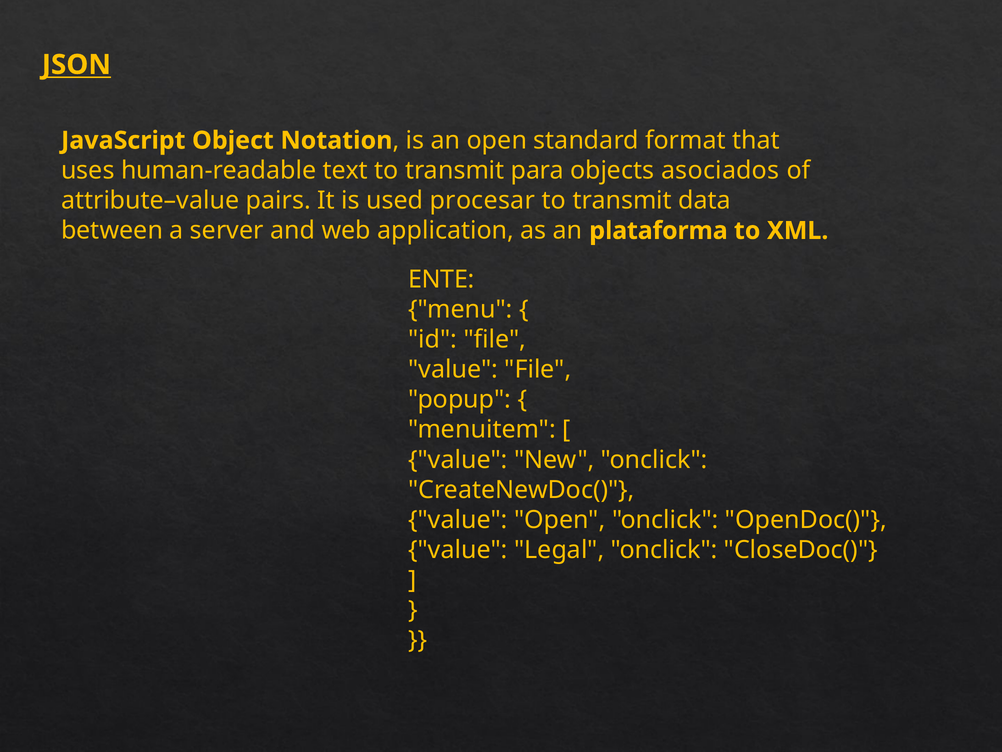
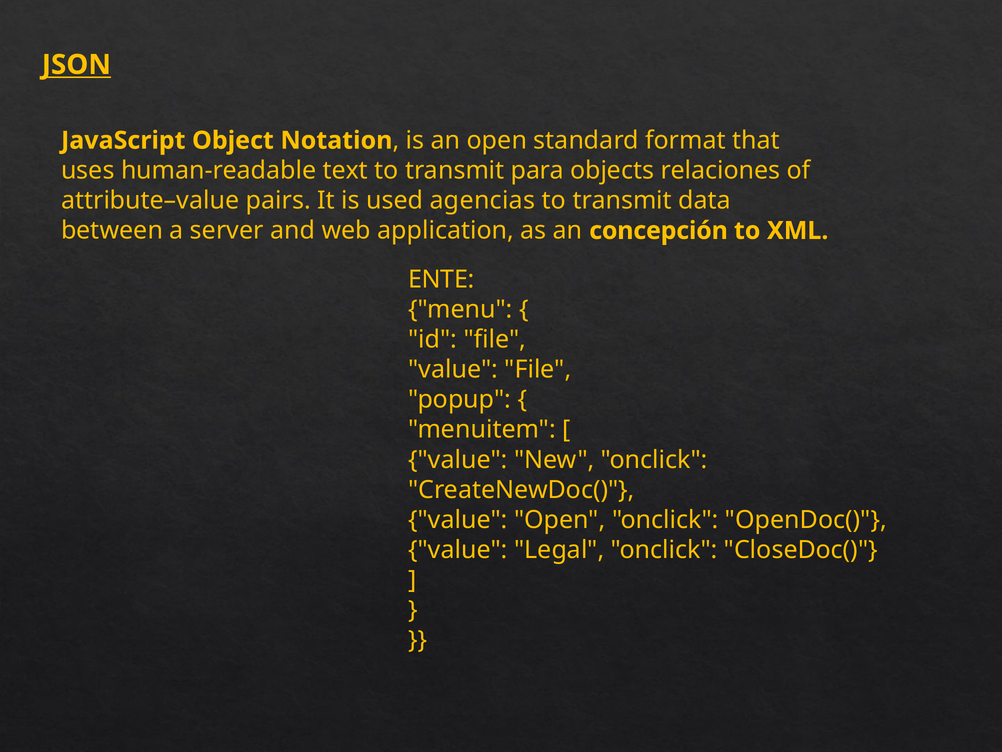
asociados: asociados -> relaciones
procesar: procesar -> agencias
plataforma: plataforma -> concepción
